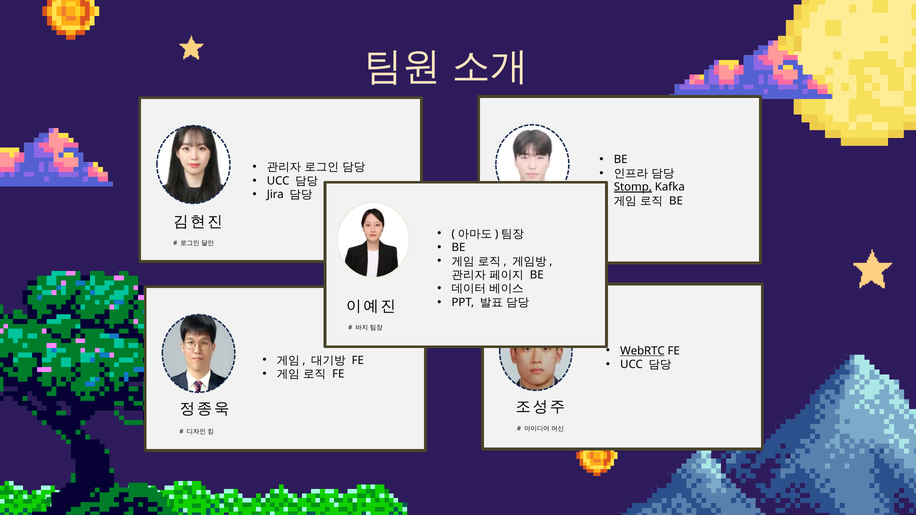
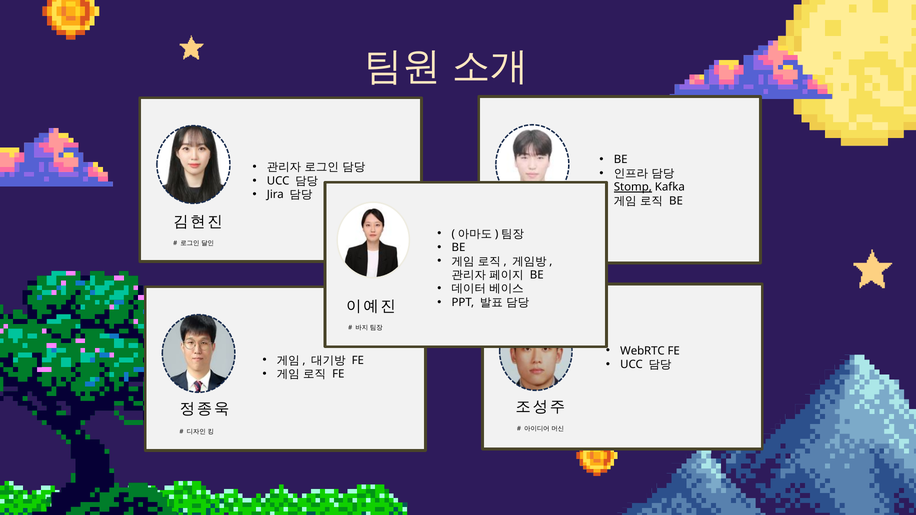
WebRTC underline: present -> none
